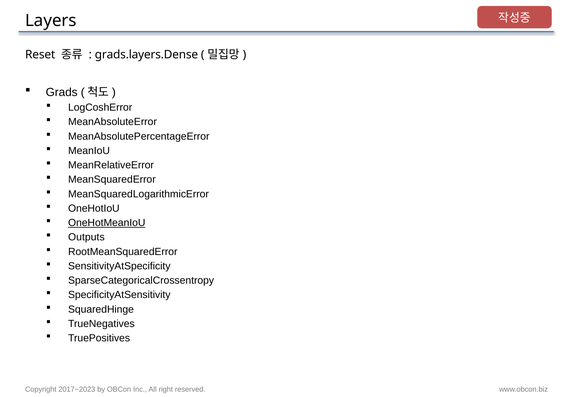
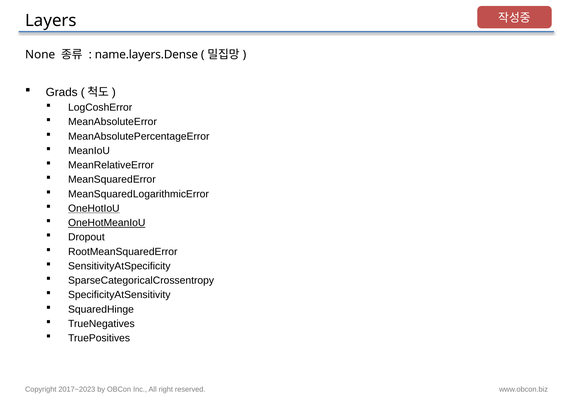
Reset: Reset -> None
grads.layers.Dense: grads.layers.Dense -> name.layers.Dense
OneHotIoU underline: none -> present
Outputs: Outputs -> Dropout
